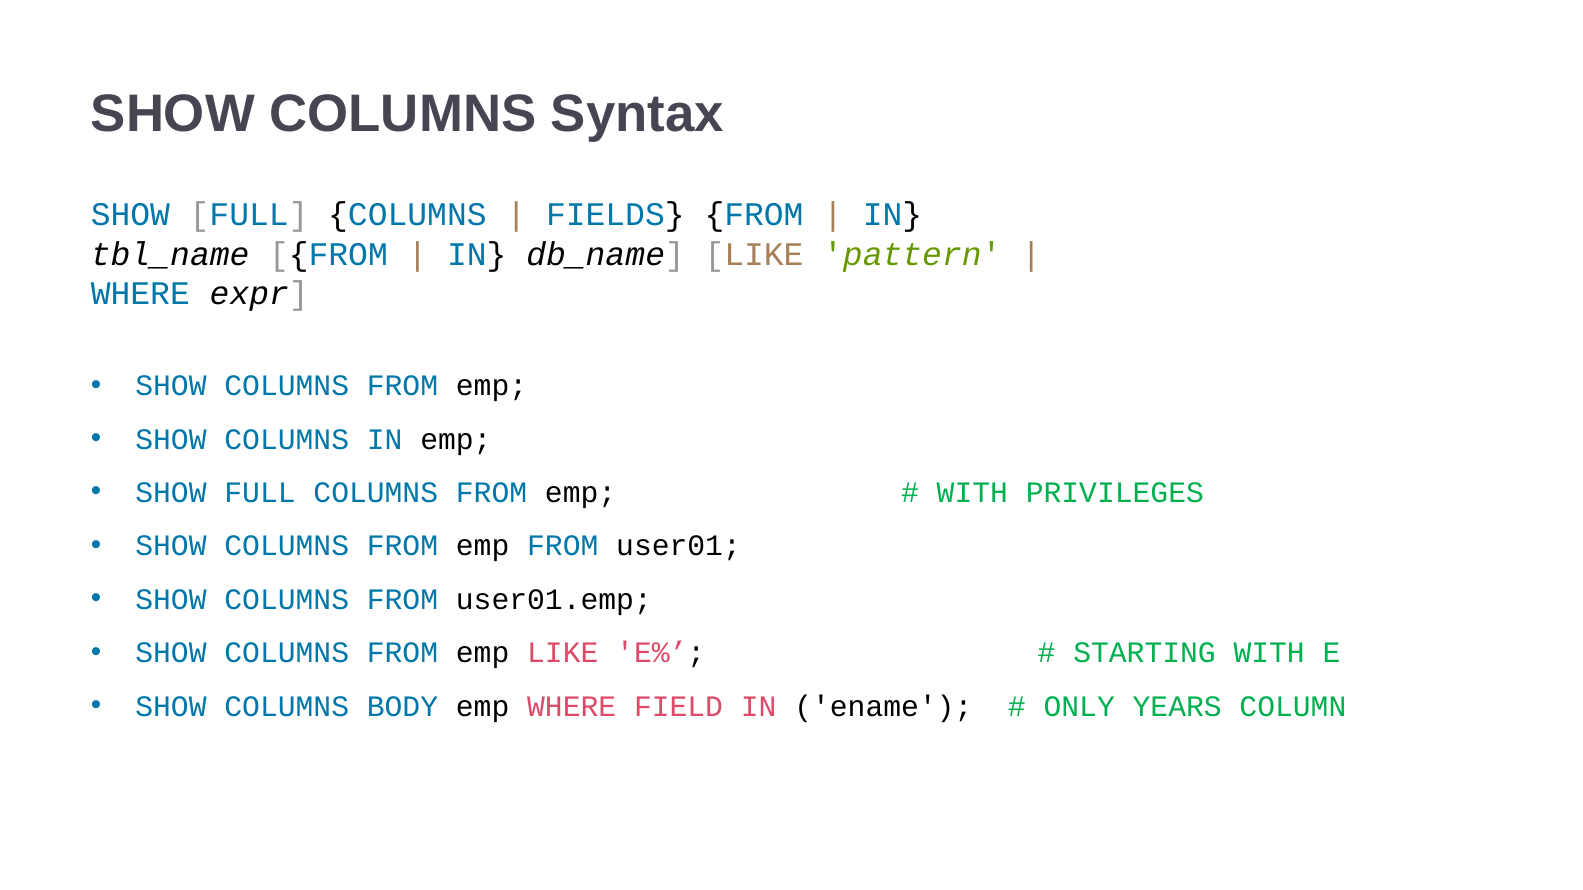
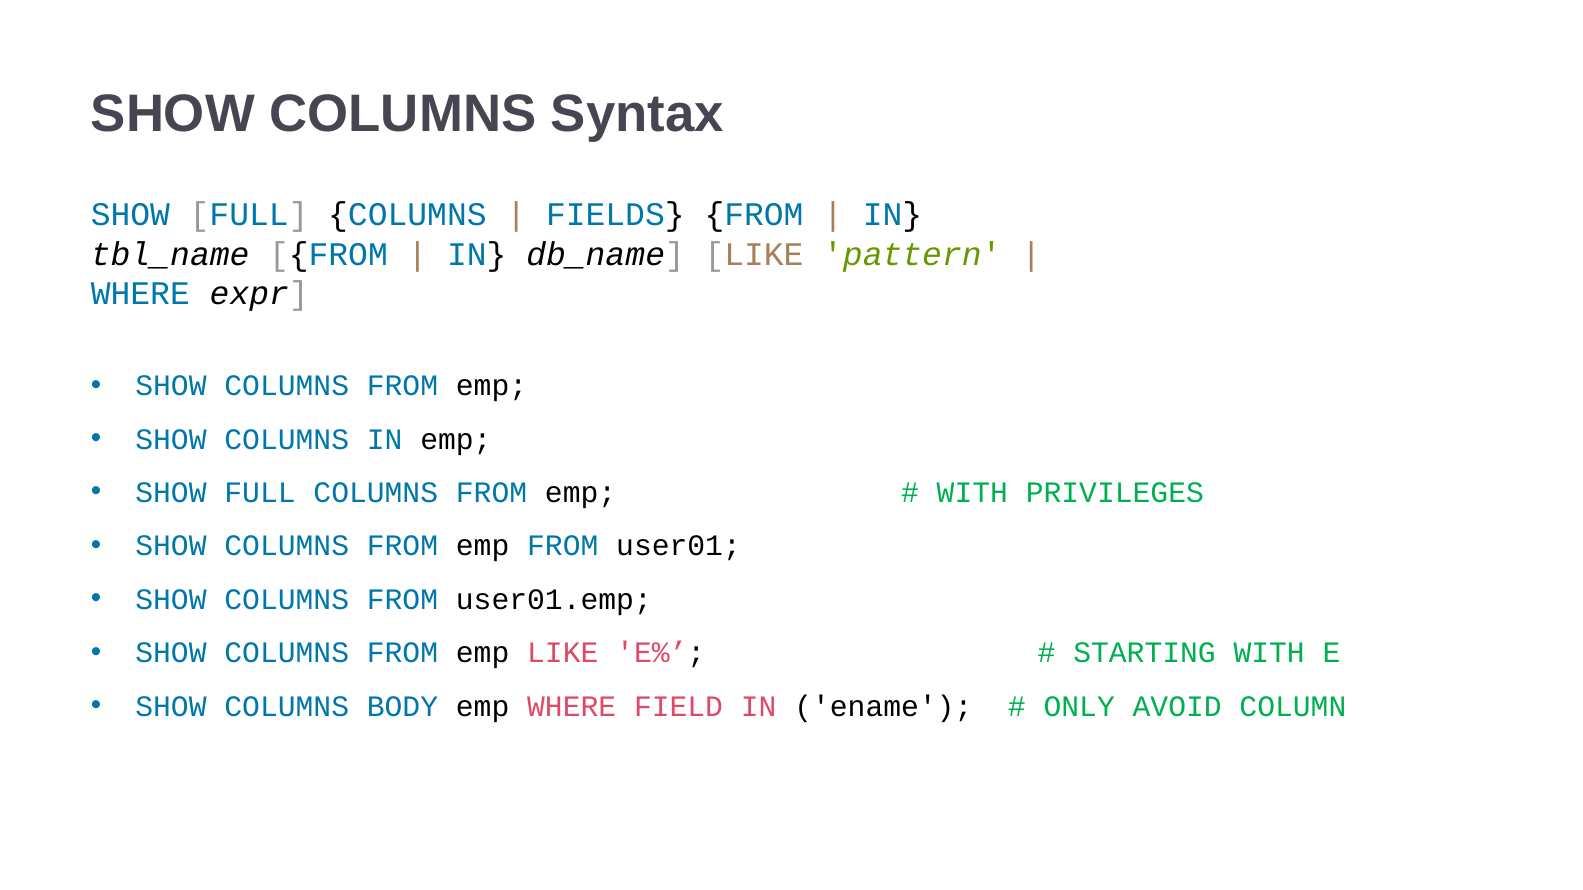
YEARS: YEARS -> AVOID
